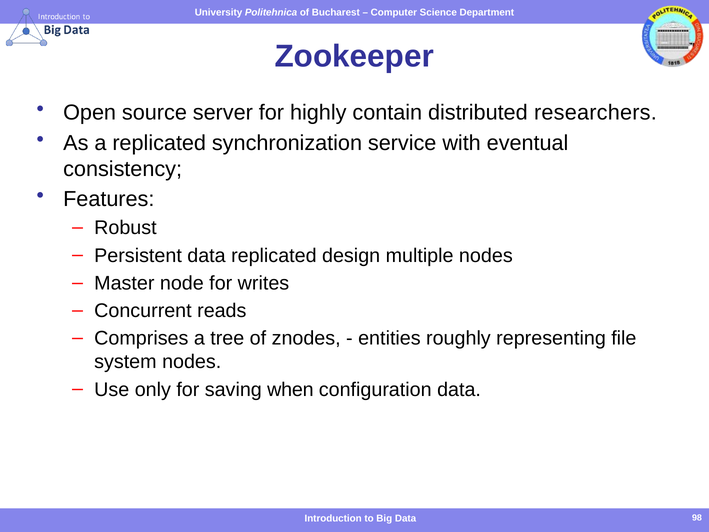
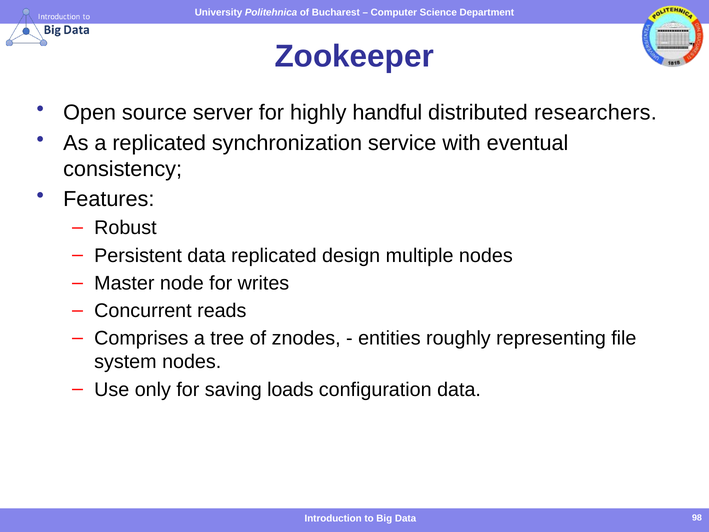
contain: contain -> handful
when: when -> loads
